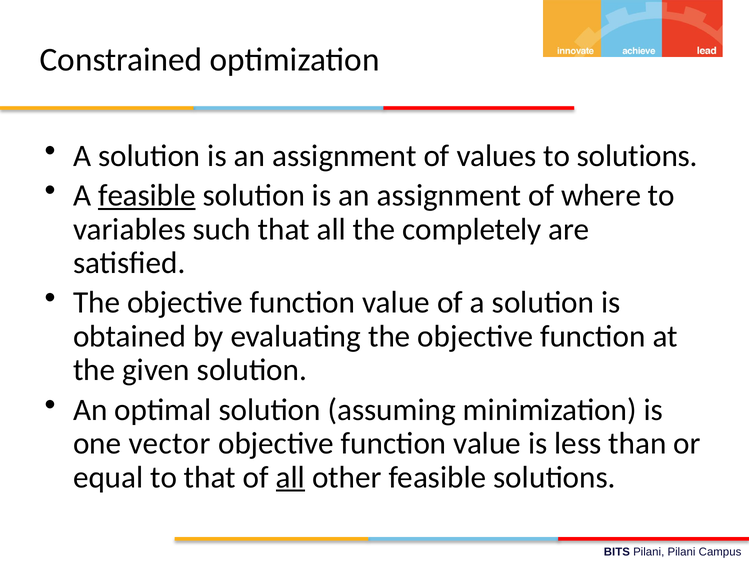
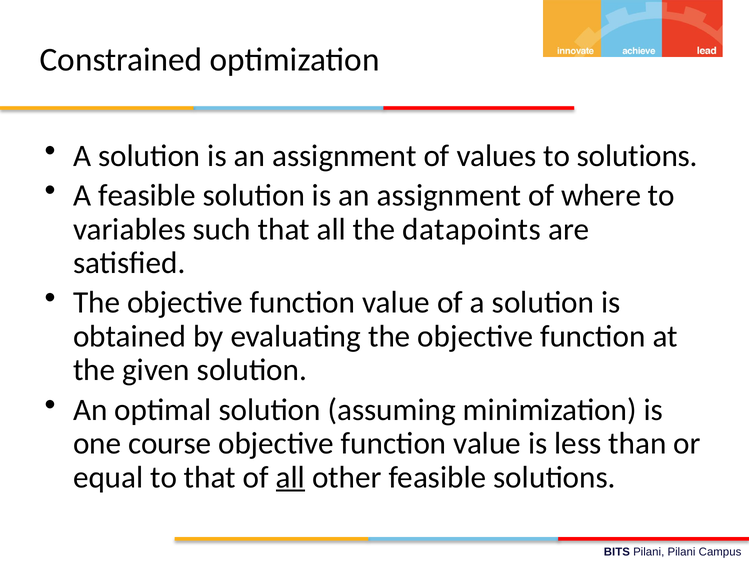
feasible at (147, 195) underline: present -> none
completely: completely -> datapoints
vector: vector -> course
